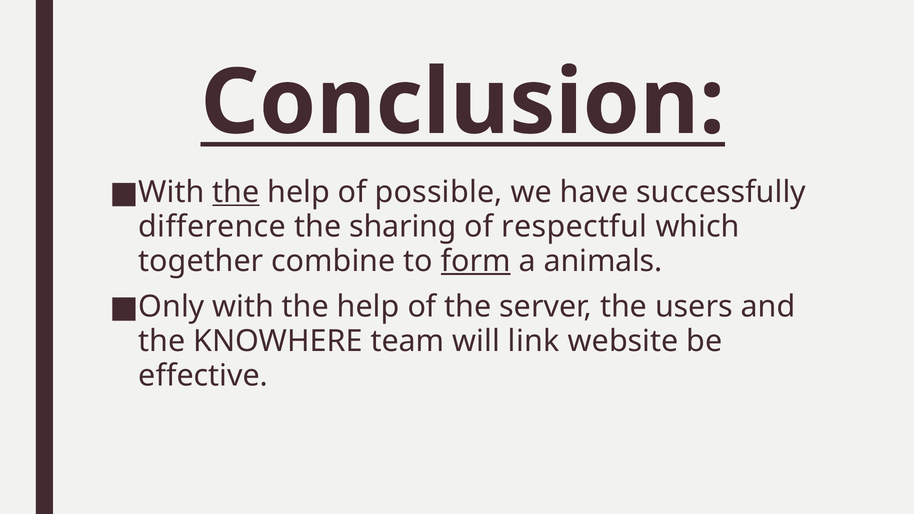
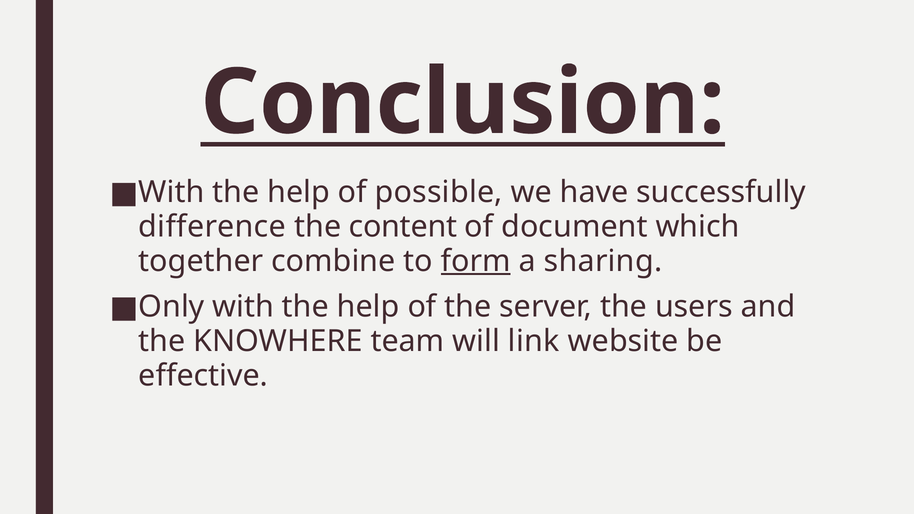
the at (236, 192) underline: present -> none
sharing: sharing -> content
respectful: respectful -> document
animals: animals -> sharing
